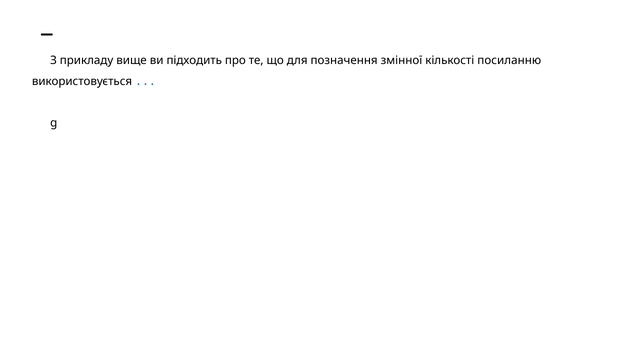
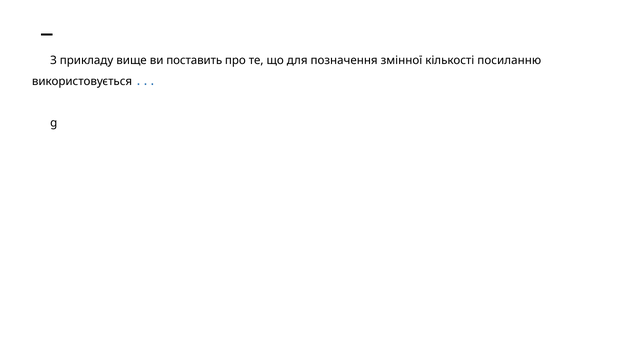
підходить: підходить -> поставить
